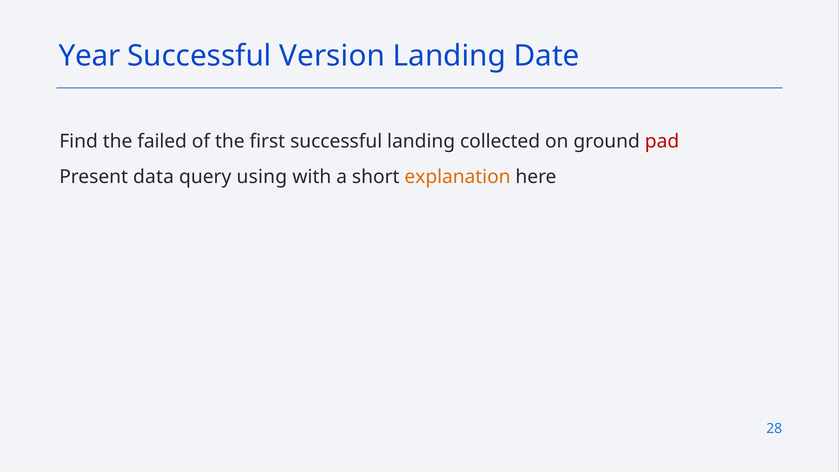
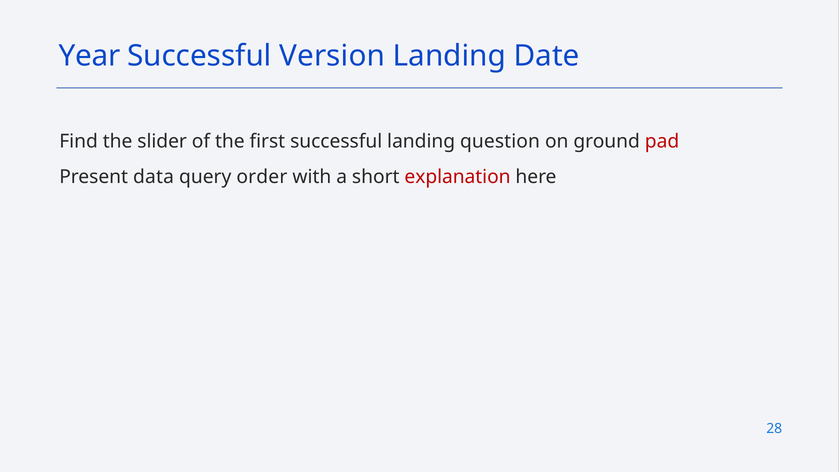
failed: failed -> slider
collected: collected -> question
using: using -> order
explanation colour: orange -> red
